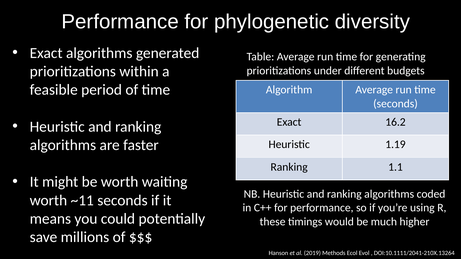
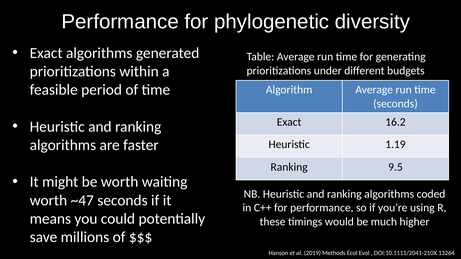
1.1: 1.1 -> 9.5
~11: ~11 -> ~47
